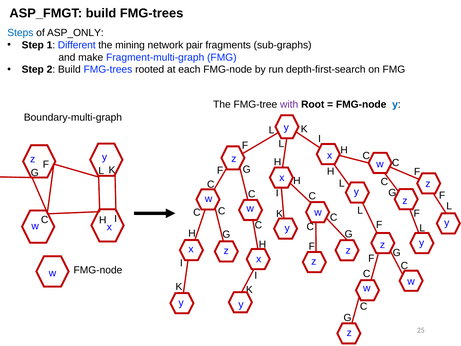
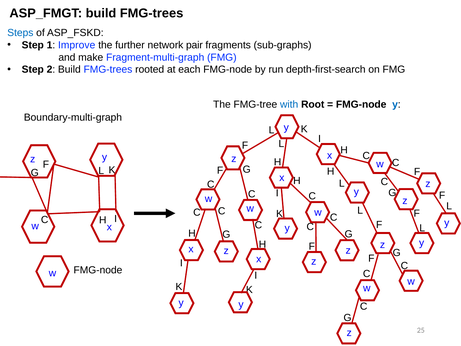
ASP_ONLY: ASP_ONLY -> ASP_FSKD
Different: Different -> Improve
mining: mining -> further
with colour: purple -> blue
